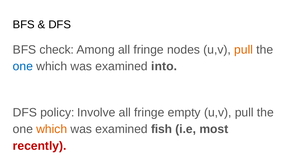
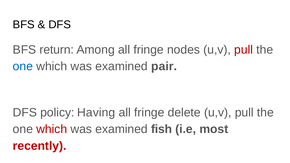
check: check -> return
pull at (244, 50) colour: orange -> red
into: into -> pair
Involve: Involve -> Having
empty: empty -> delete
which at (52, 129) colour: orange -> red
